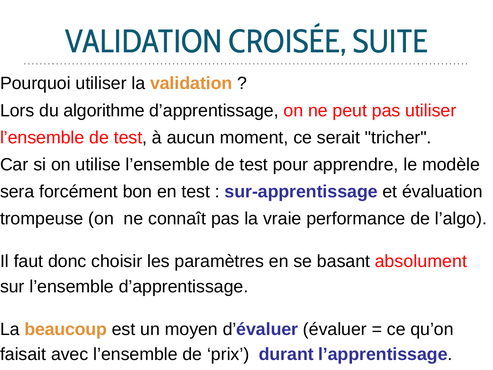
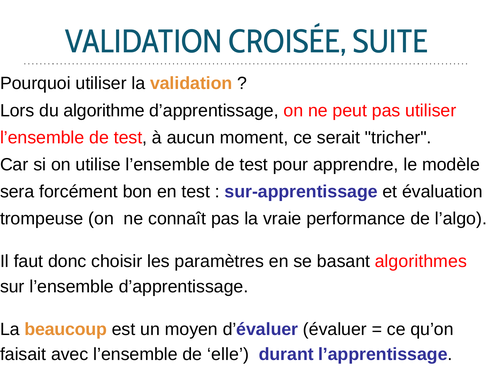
absolument: absolument -> algorithmes
prix: prix -> elle
